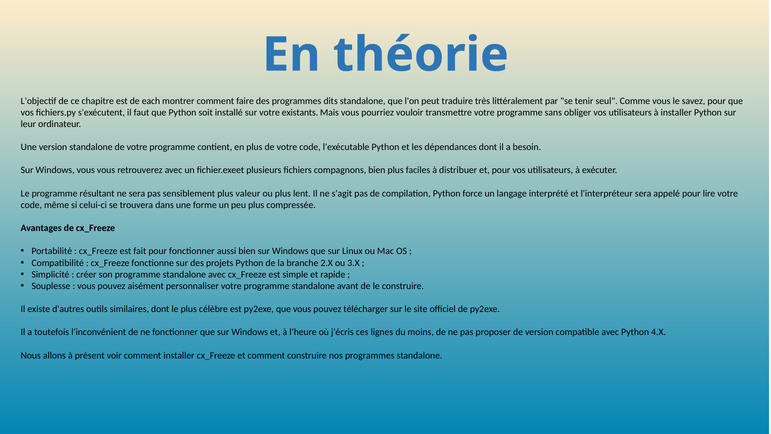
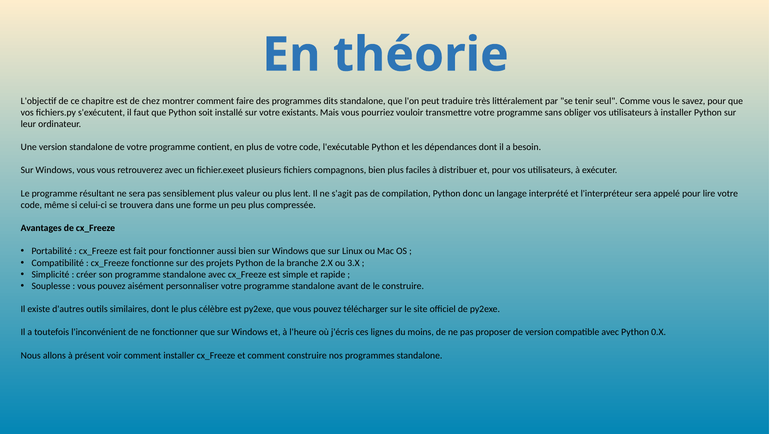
each: each -> chez
force: force -> donc
4.X: 4.X -> 0.X
